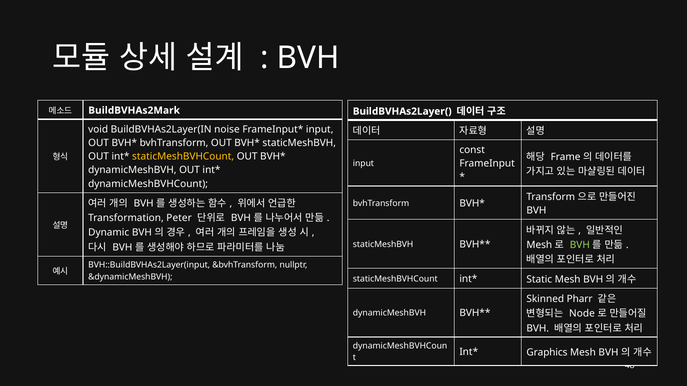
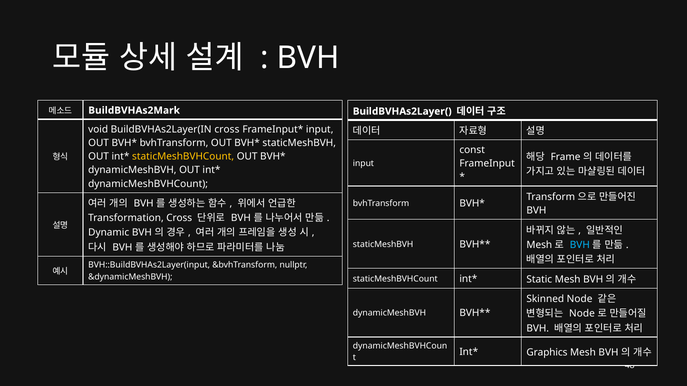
BuildBVHAs2Layer(IN noise: noise -> cross
Transformation Peter: Peter -> Cross
BVH at (580, 245) colour: light green -> light blue
Skinned Pharr: Pharr -> Node
